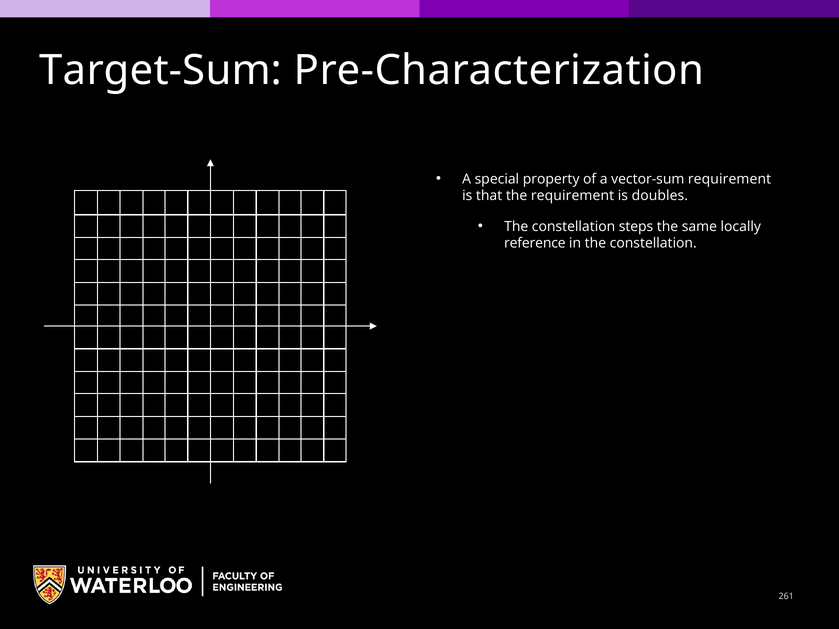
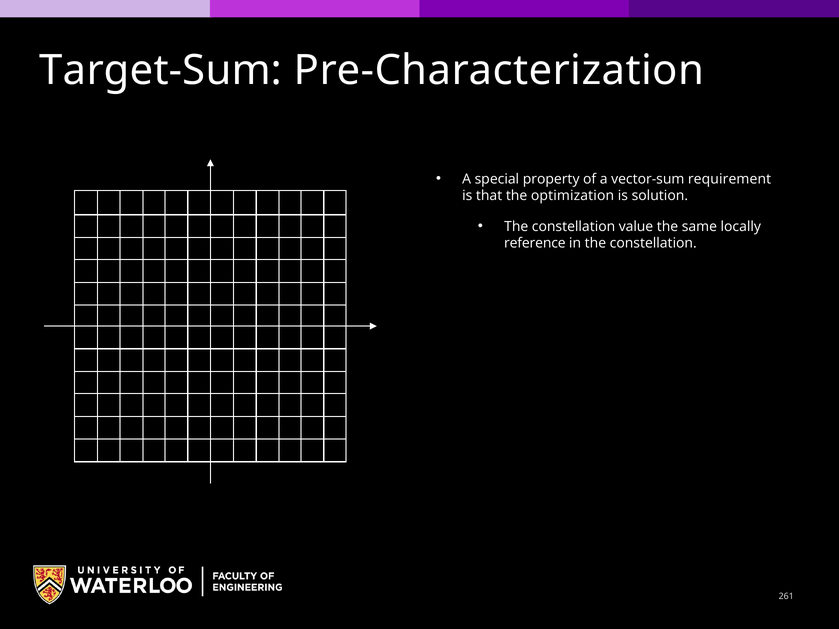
the requirement: requirement -> optimization
doubles: doubles -> solution
steps: steps -> value
